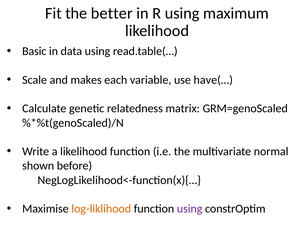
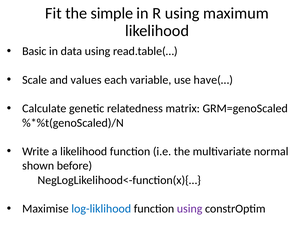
better: better -> simple
makes: makes -> values
log-liklihood colour: orange -> blue
